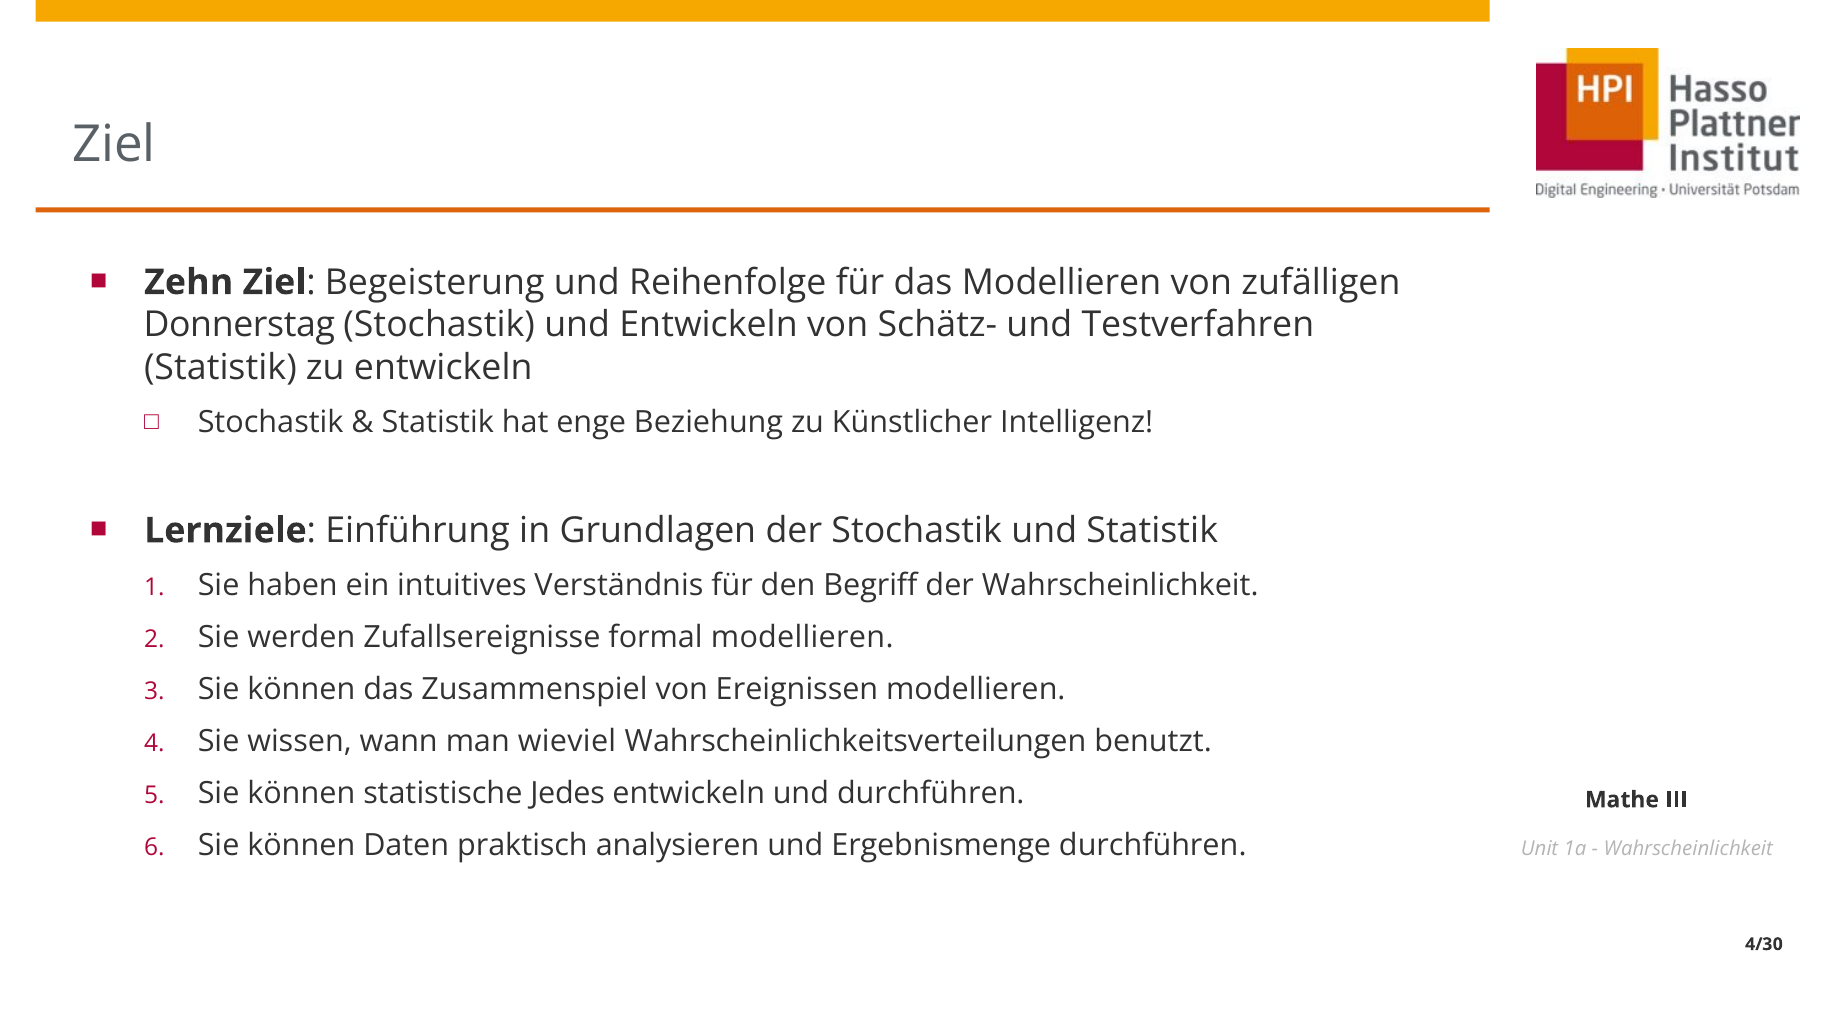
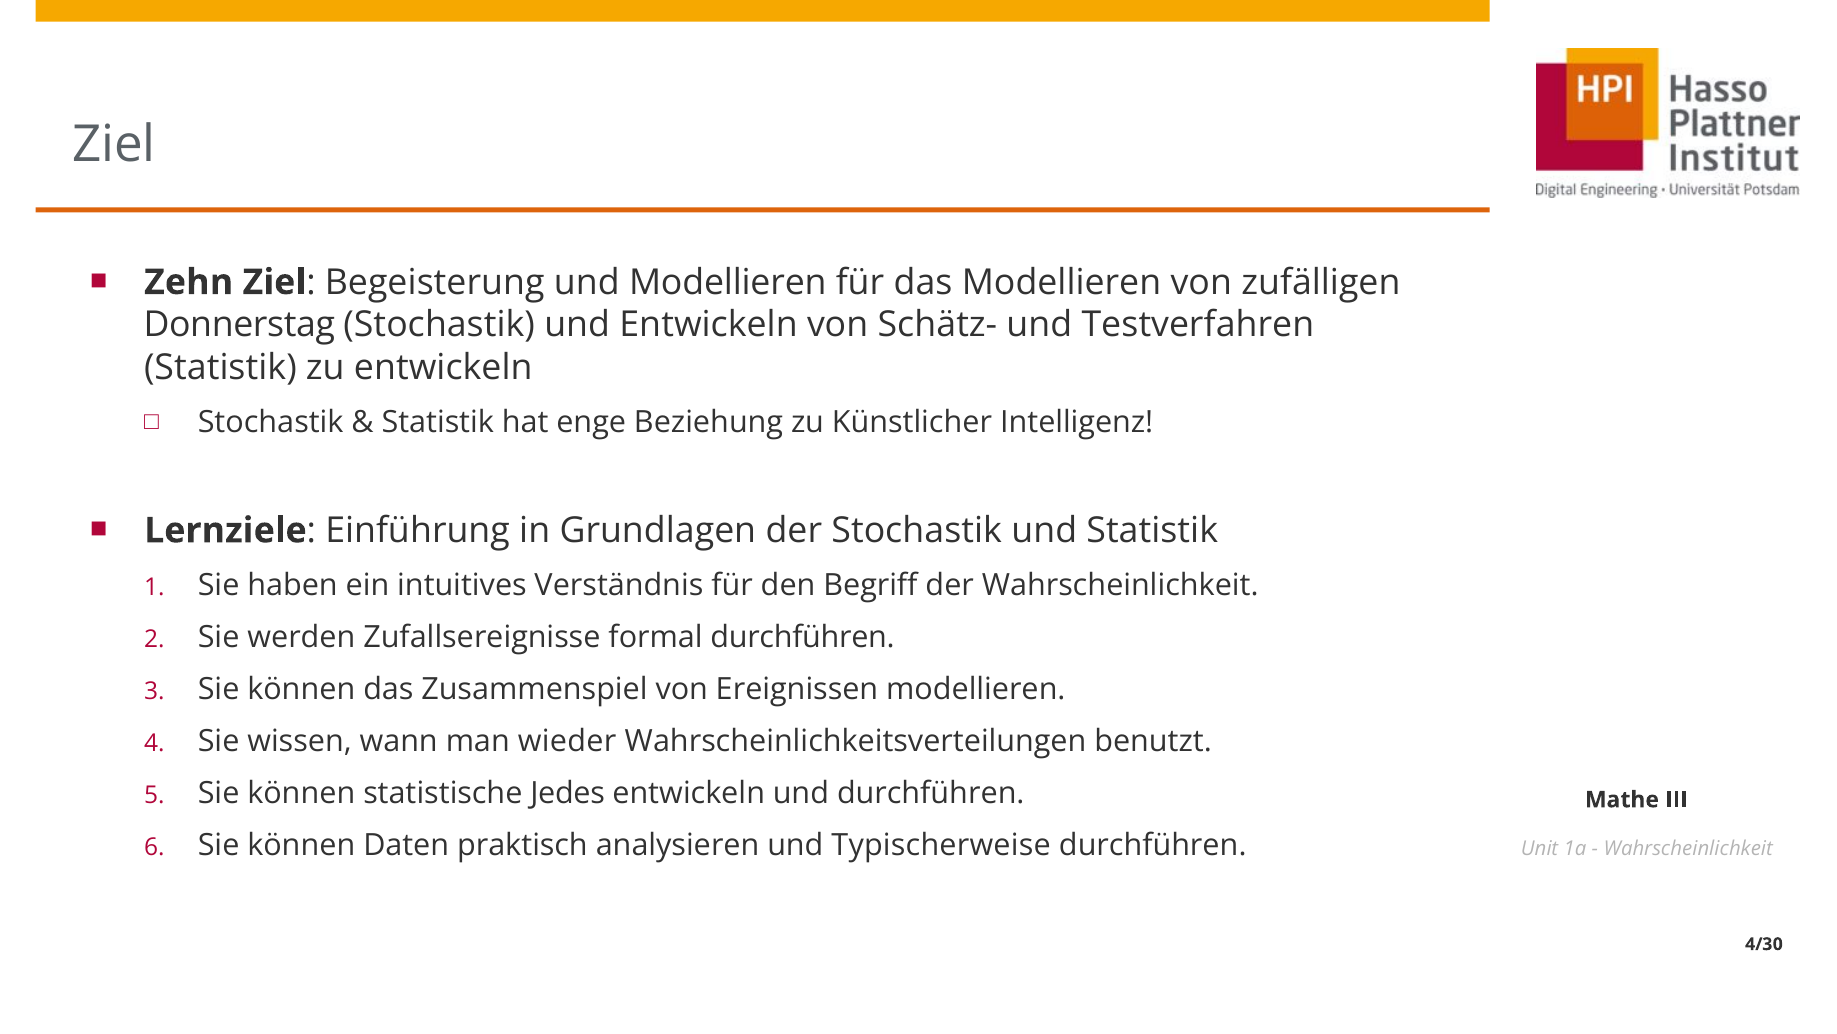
und Reihenfolge: Reihenfolge -> Modellieren
formal modellieren: modellieren -> durchführen
wieviel: wieviel -> wieder
Ergebnismenge: Ergebnismenge -> Typischerweise
